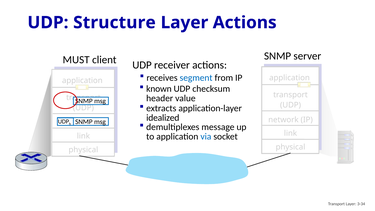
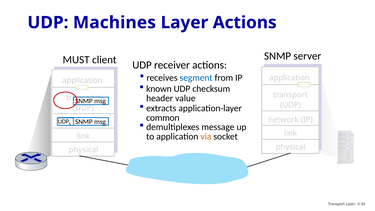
Structure: Structure -> Machines
idealized: idealized -> common
via colour: blue -> orange
